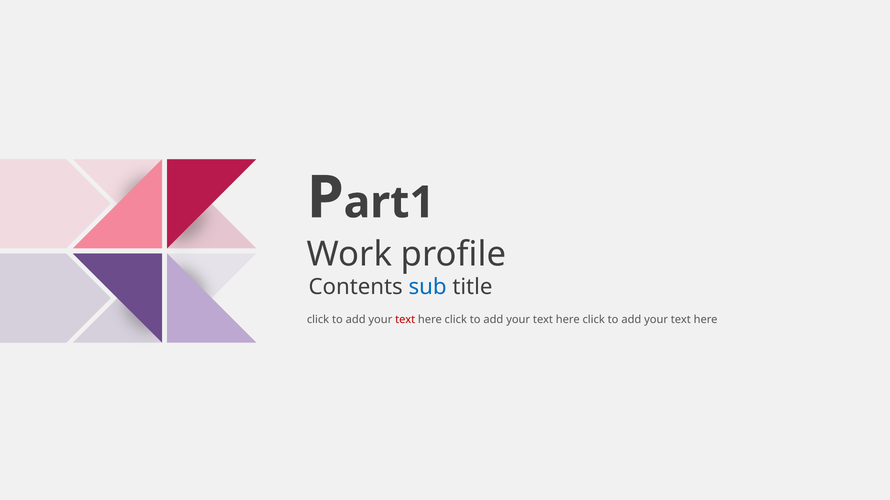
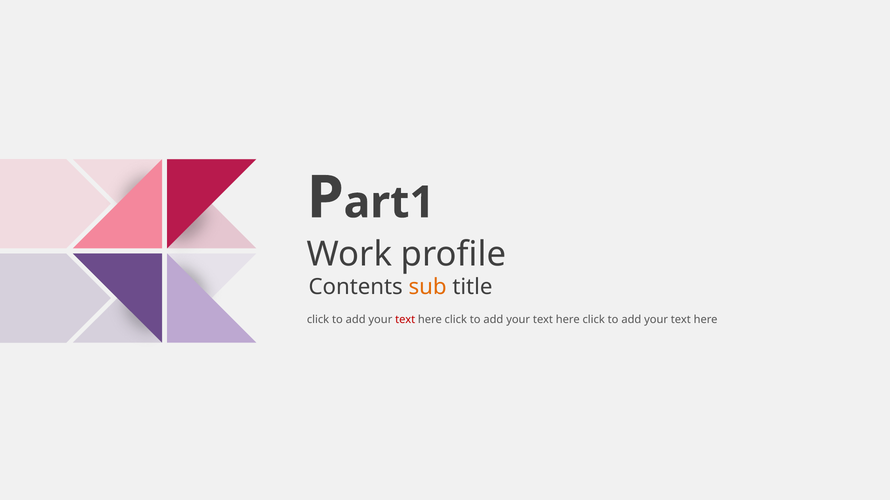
sub colour: blue -> orange
